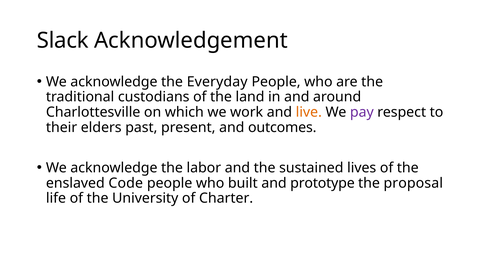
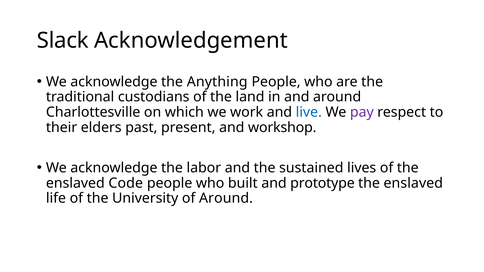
Everyday: Everyday -> Anything
live colour: orange -> blue
outcomes: outcomes -> workshop
proposal at (413, 183): proposal -> enslaved
of Charter: Charter -> Around
